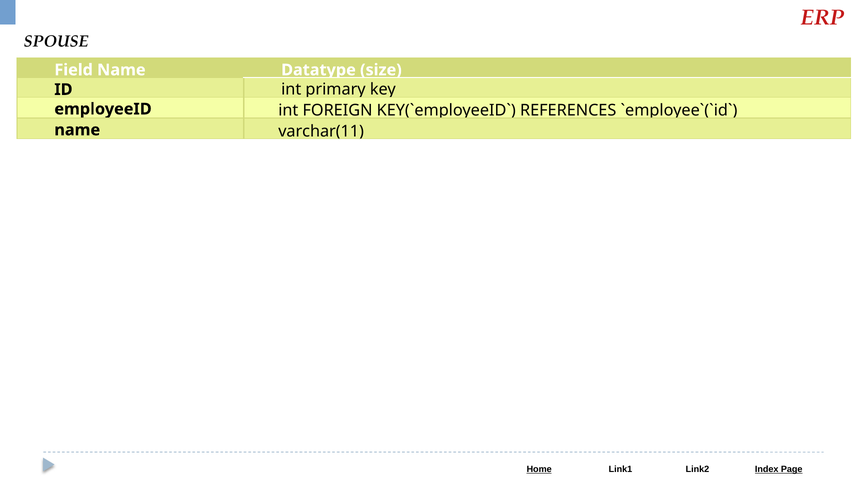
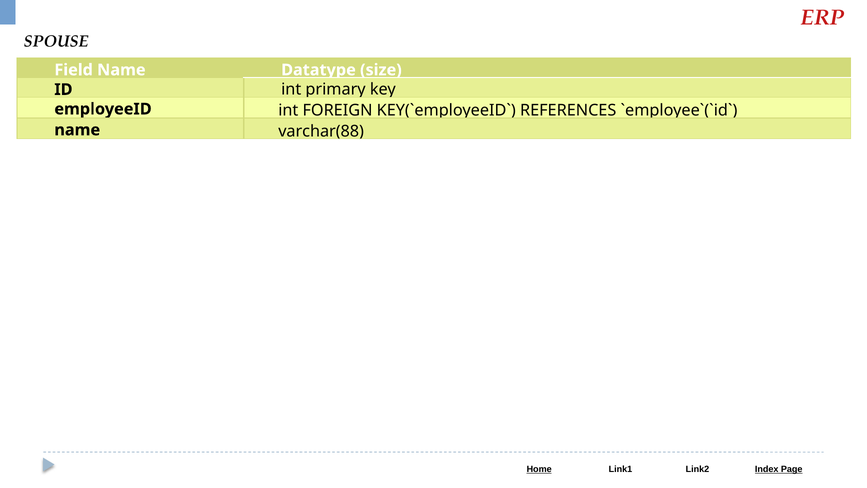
varchar(11: varchar(11 -> varchar(88
